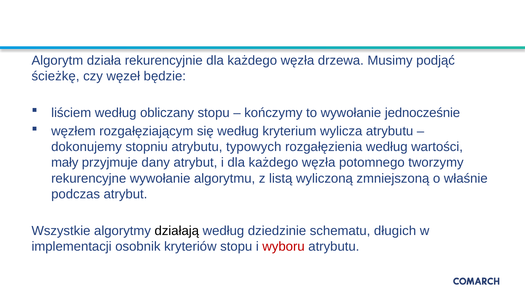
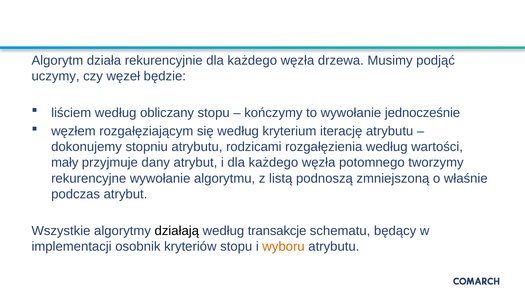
ścieżkę: ścieżkę -> uczymy
wylicza: wylicza -> iterację
typowych: typowych -> rodzicami
wyliczoną: wyliczoną -> podnoszą
dziedzinie: dziedzinie -> transakcje
długich: długich -> będący
wyboru colour: red -> orange
